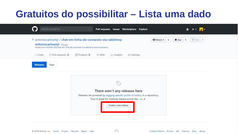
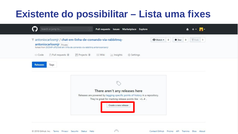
Gratuitos: Gratuitos -> Existente
dado: dado -> fixes
